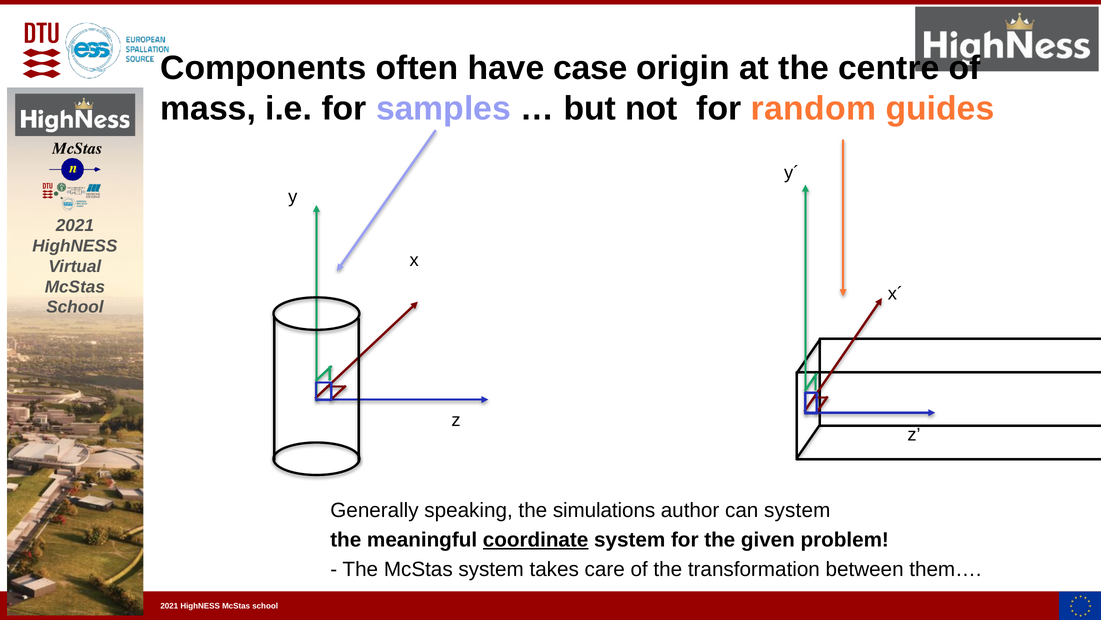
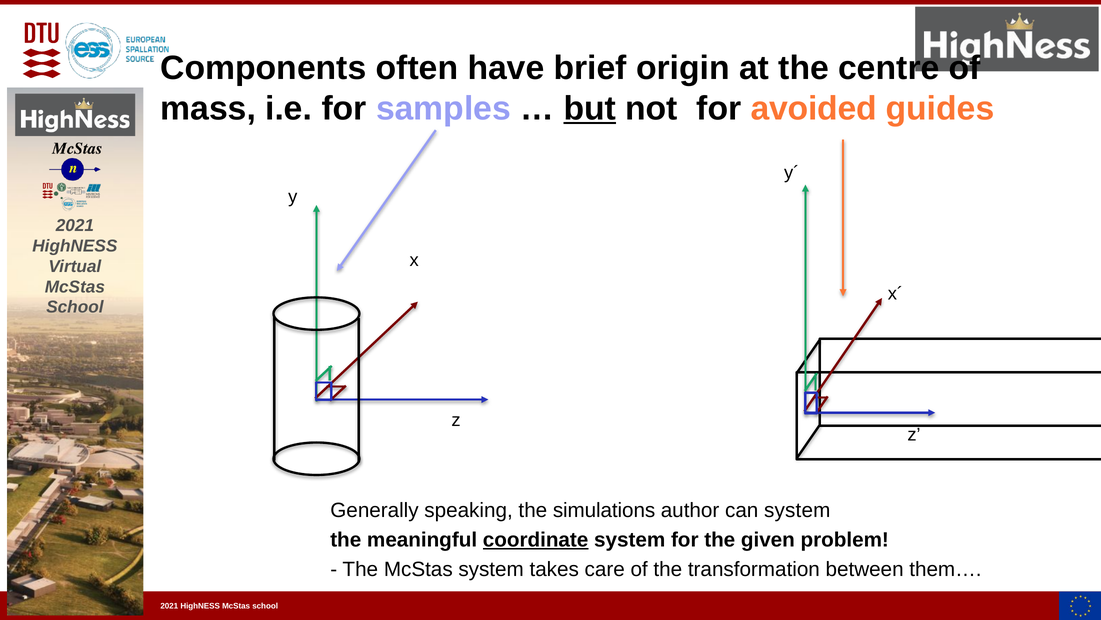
case: case -> brief
but underline: none -> present
random: random -> avoided
